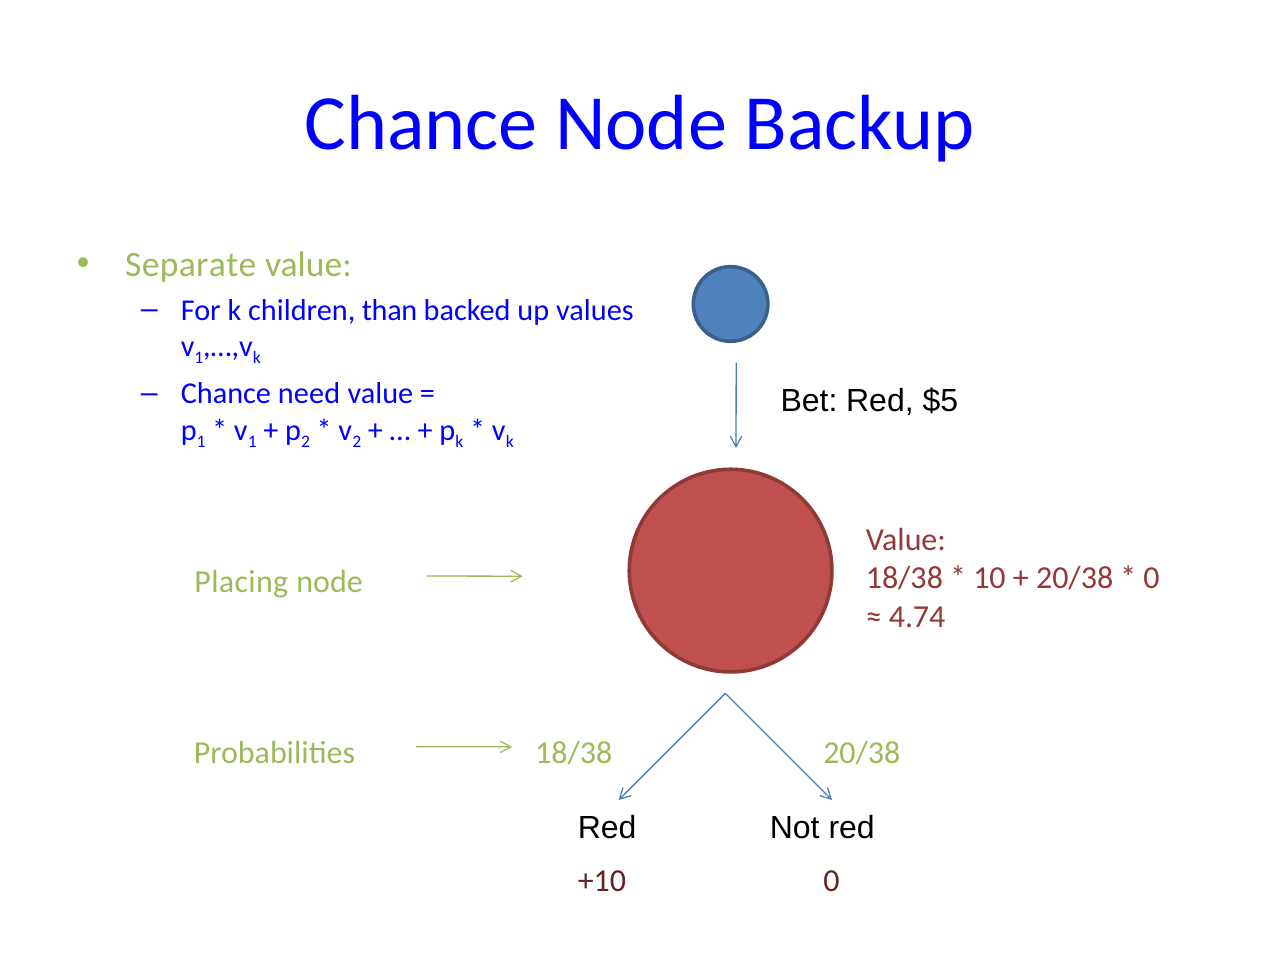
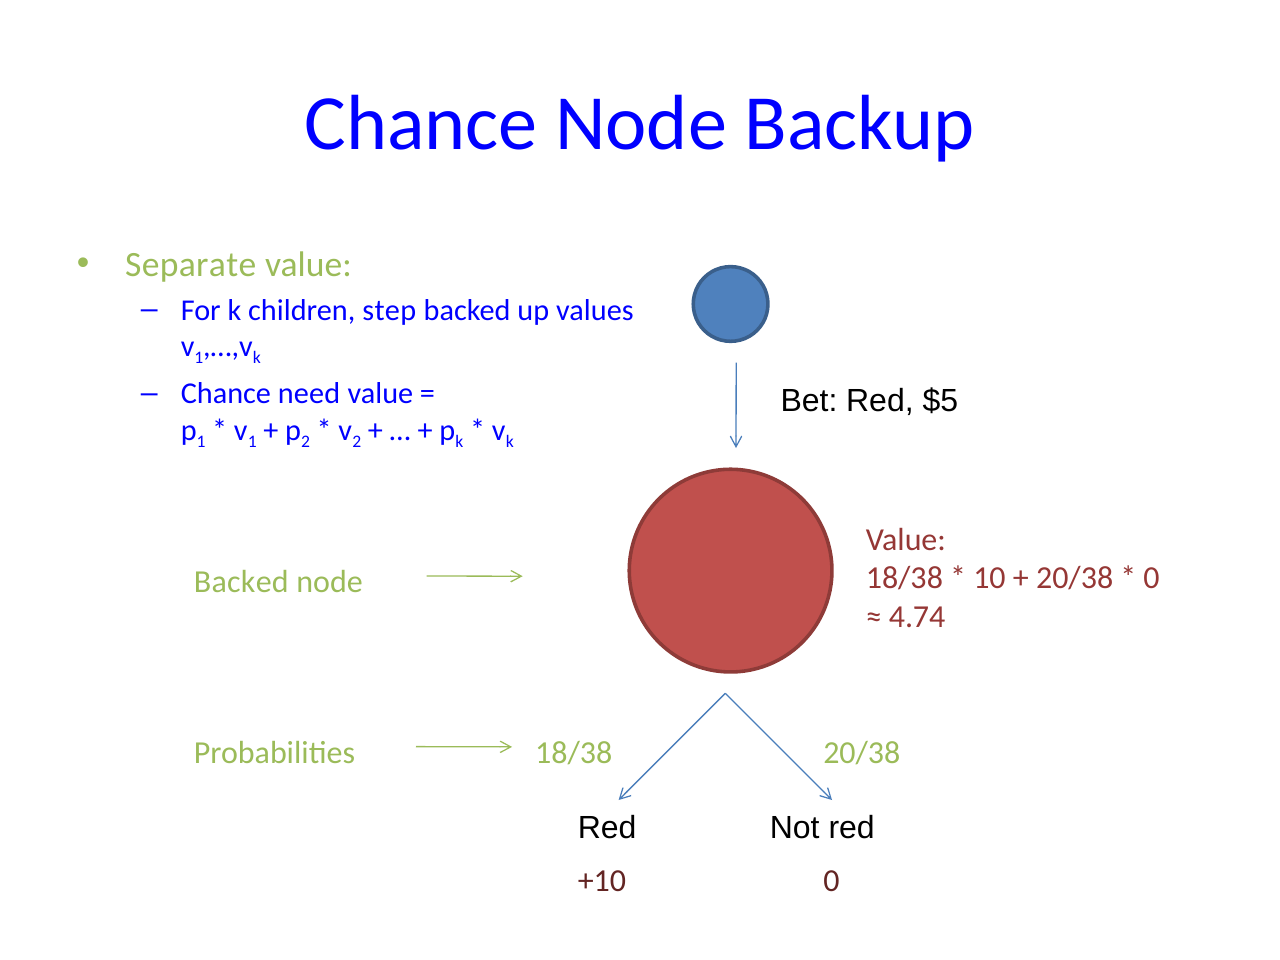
than: than -> step
Placing at (241, 582): Placing -> Backed
